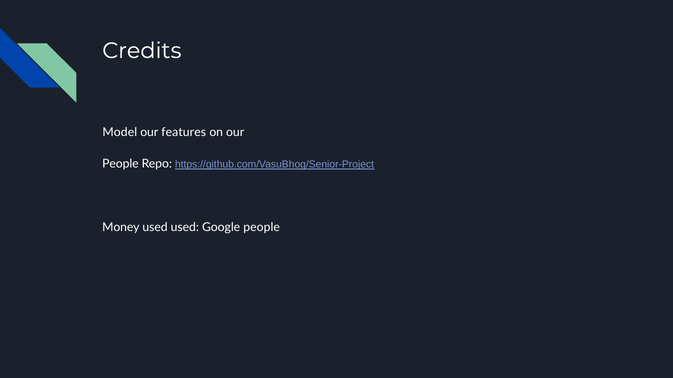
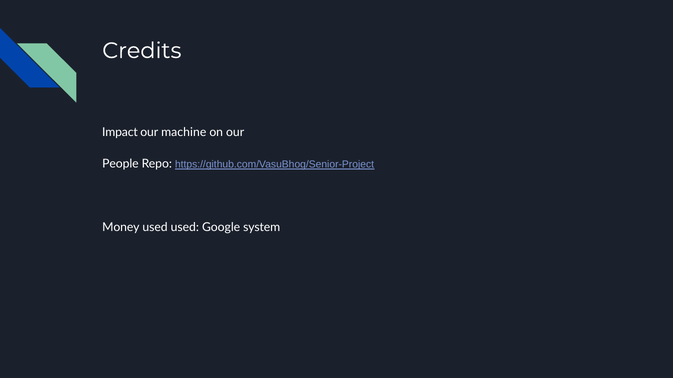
Model: Model -> Impact
features: features -> machine
Google people: people -> system
